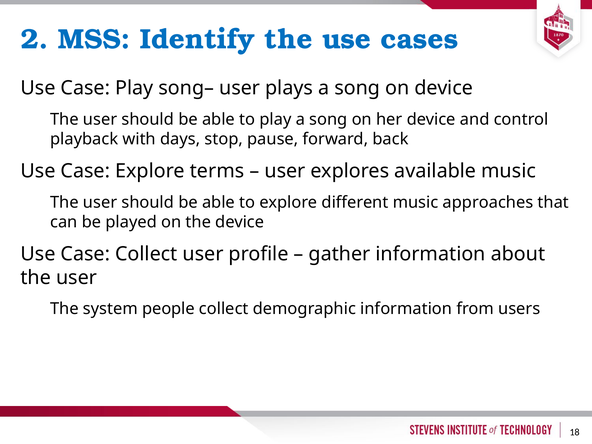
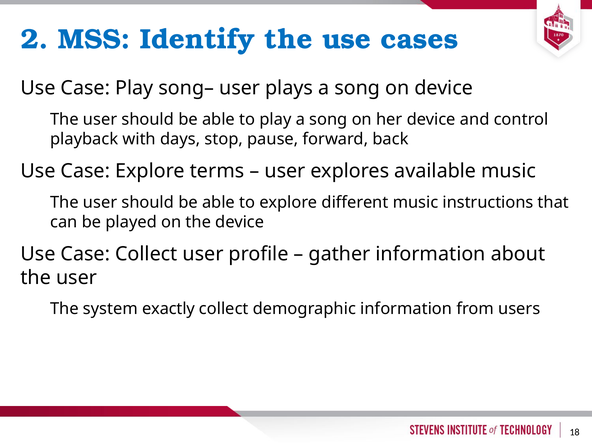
approaches: approaches -> instructions
people: people -> exactly
